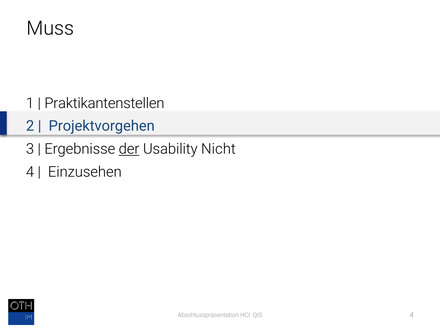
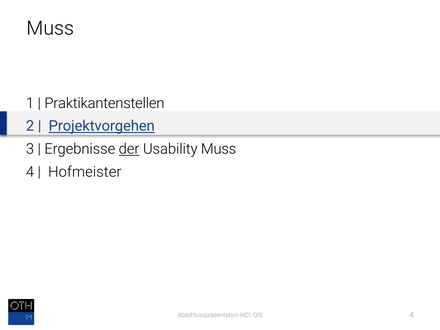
Projektvorgehen underline: none -> present
Usability Nicht: Nicht -> Muss
Einzusehen: Einzusehen -> Hofmeister
